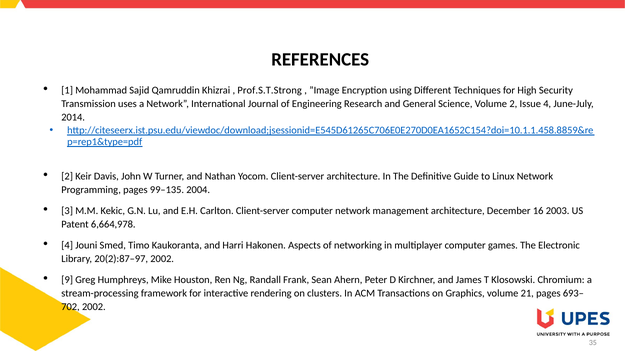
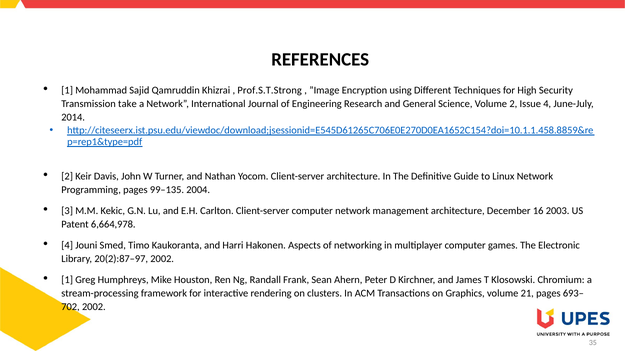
uses: uses -> take
9 at (67, 280): 9 -> 1
